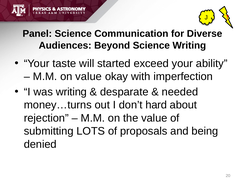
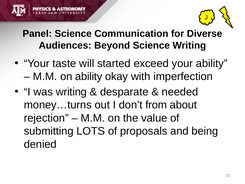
on value: value -> ability
hard: hard -> from
